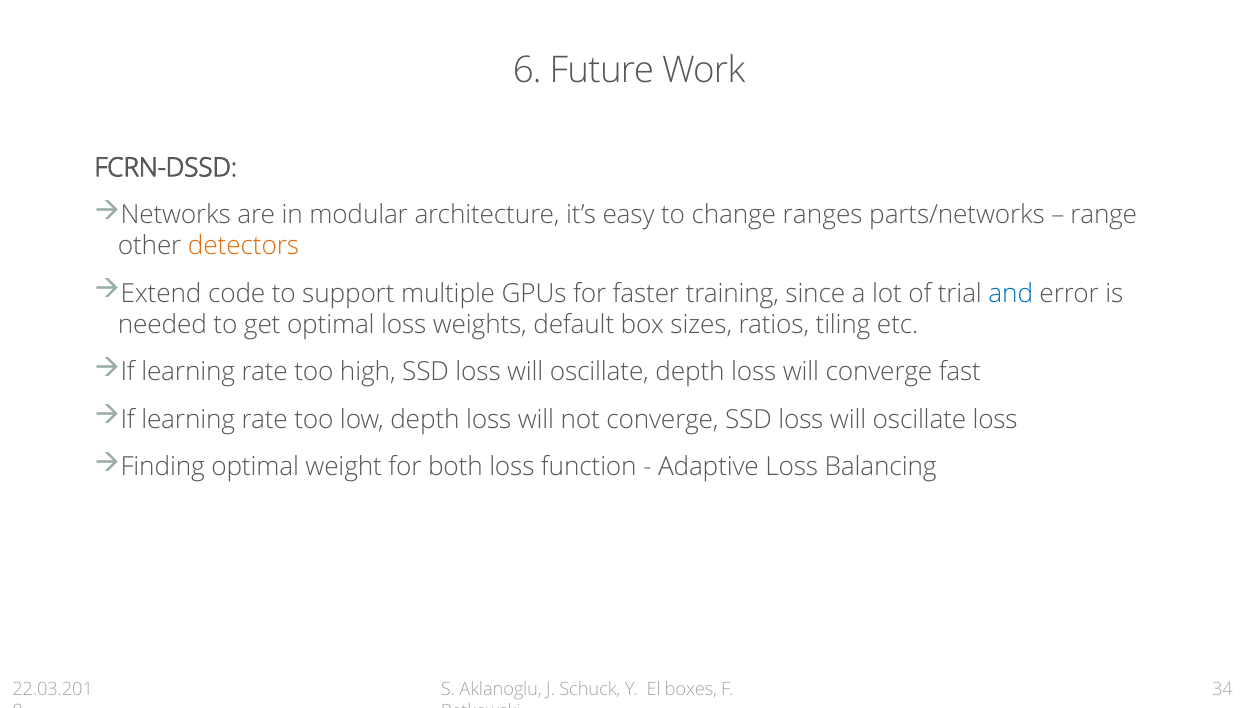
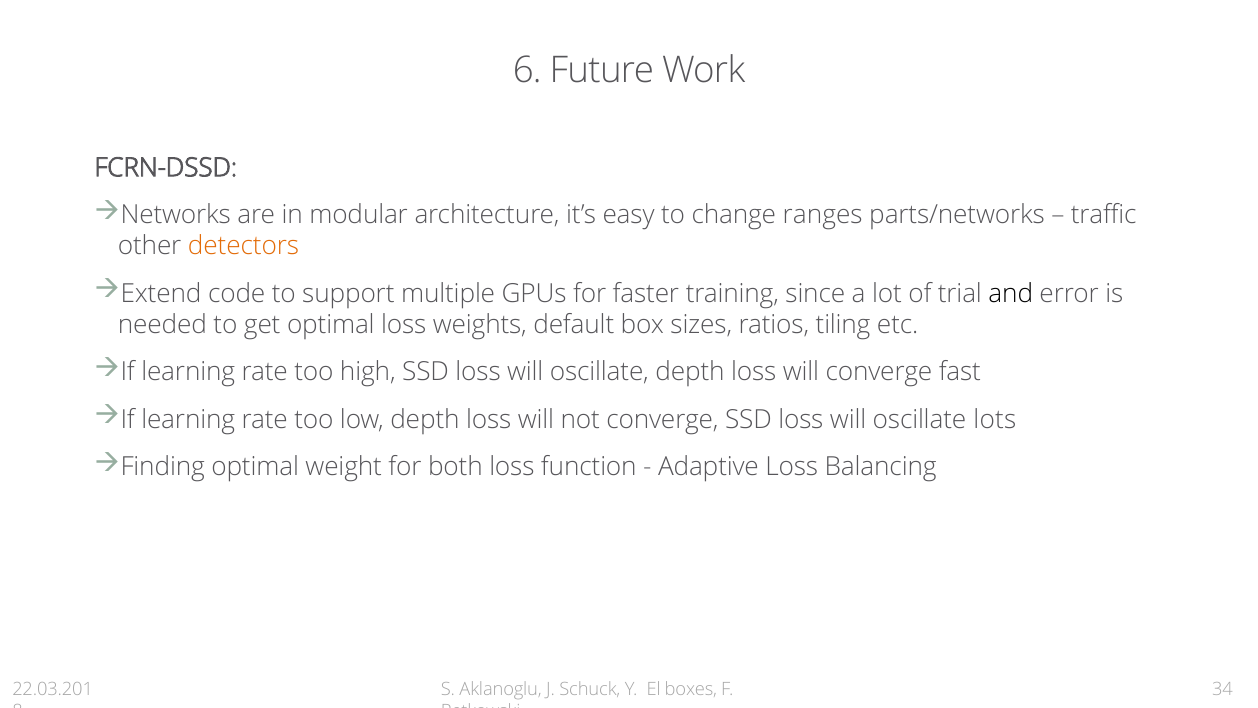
range: range -> traffic
and colour: blue -> black
oscillate loss: loss -> lots
